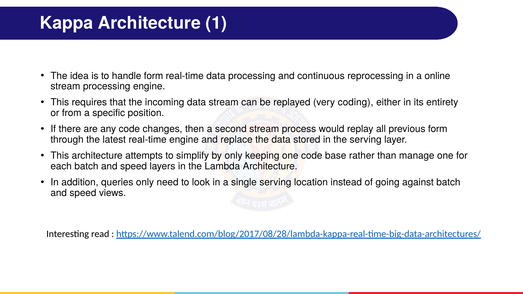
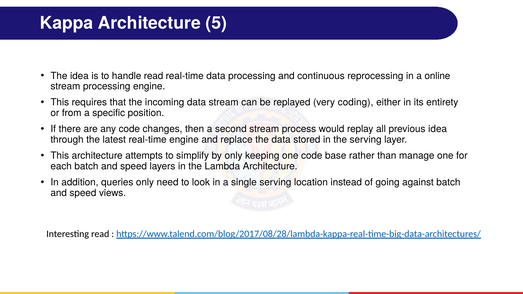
1: 1 -> 5
handle form: form -> read
previous form: form -> idea
